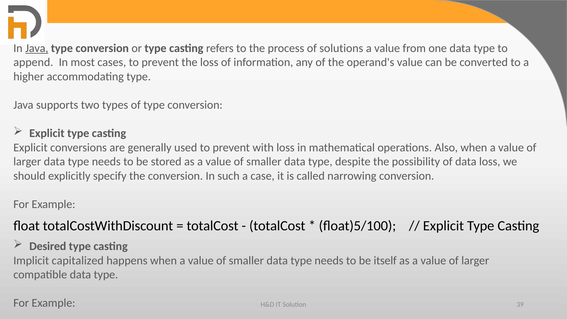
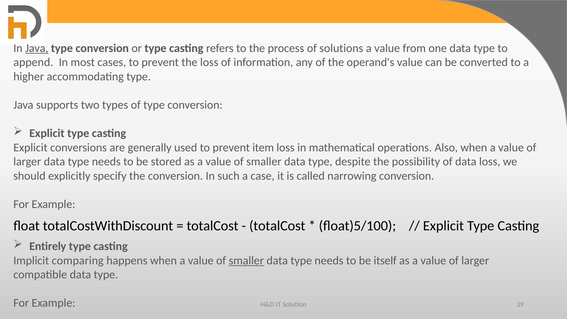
with: with -> item
Desired: Desired -> Entirely
capitalized: capitalized -> comparing
smaller at (246, 260) underline: none -> present
